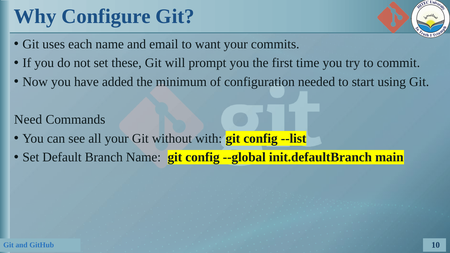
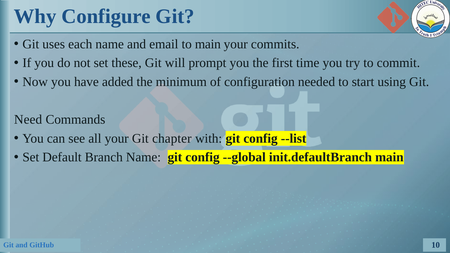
to want: want -> main
without: without -> chapter
